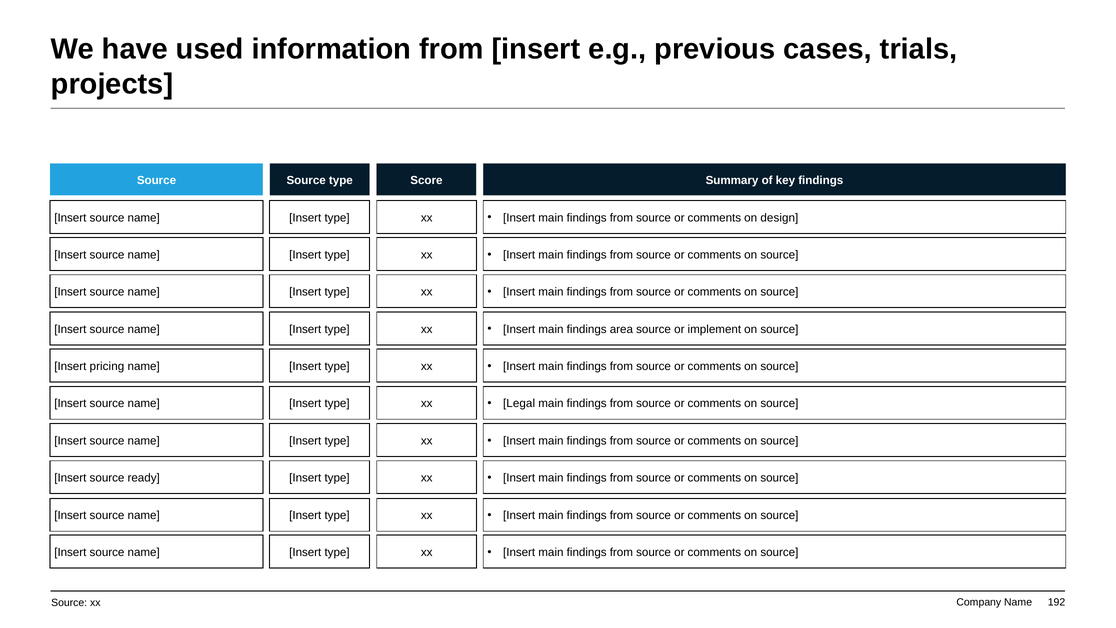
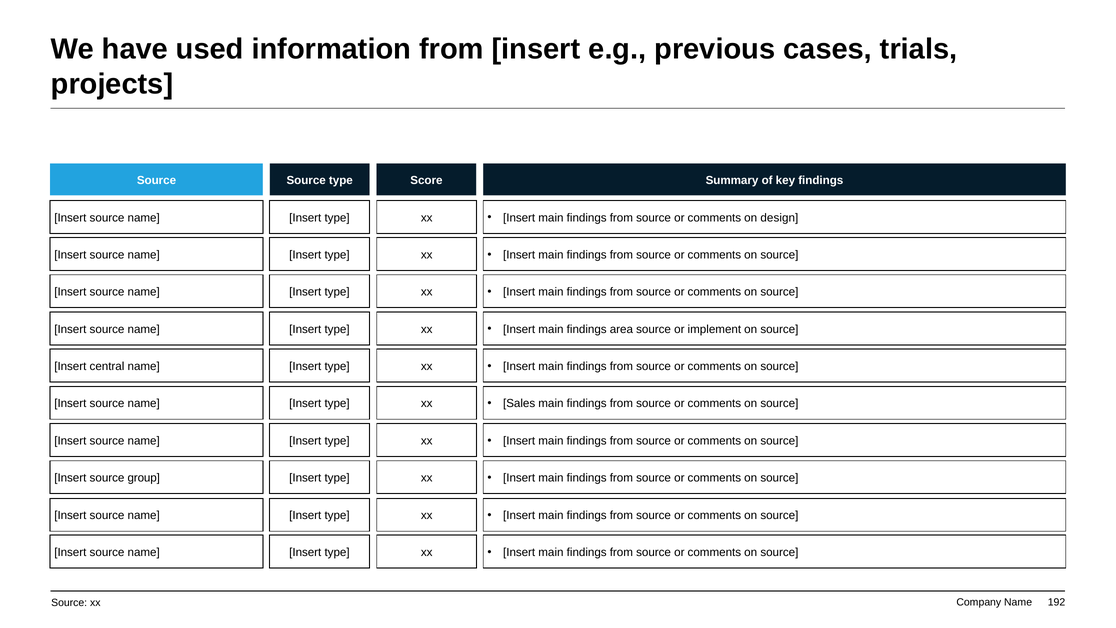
pricing: pricing -> central
Legal: Legal -> Sales
ready: ready -> group
